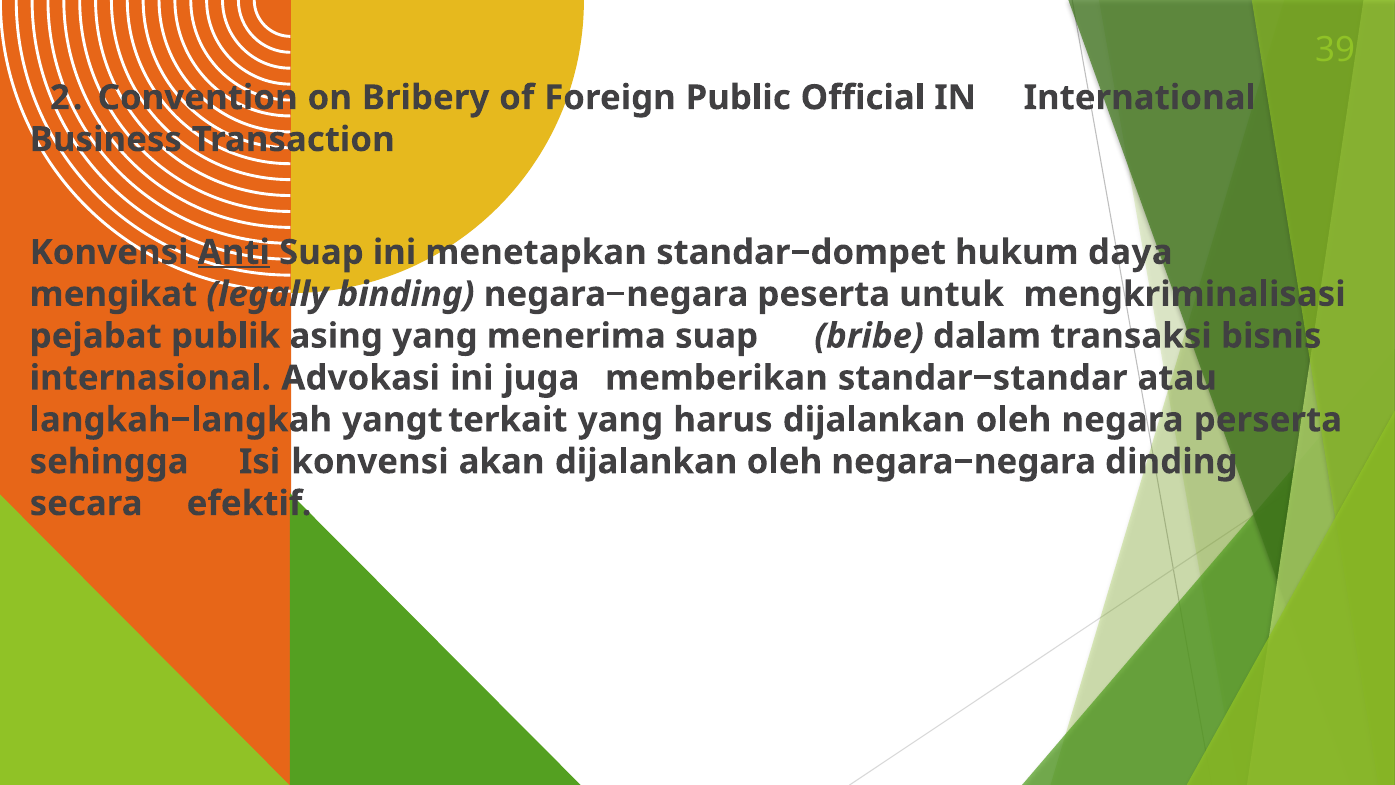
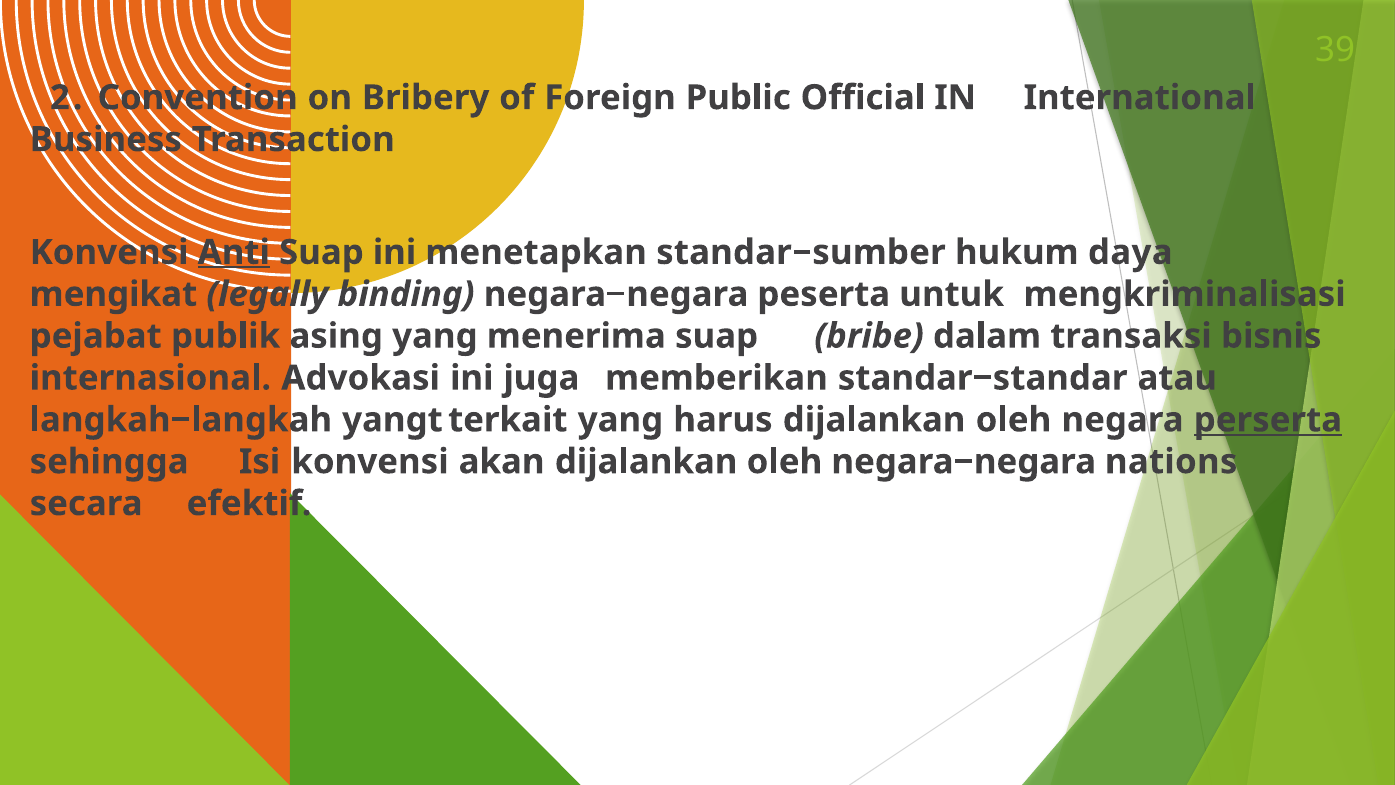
standar−dompet: standar−dompet -> standar−sumber
perserta underline: none -> present
dinding: dinding -> nations
